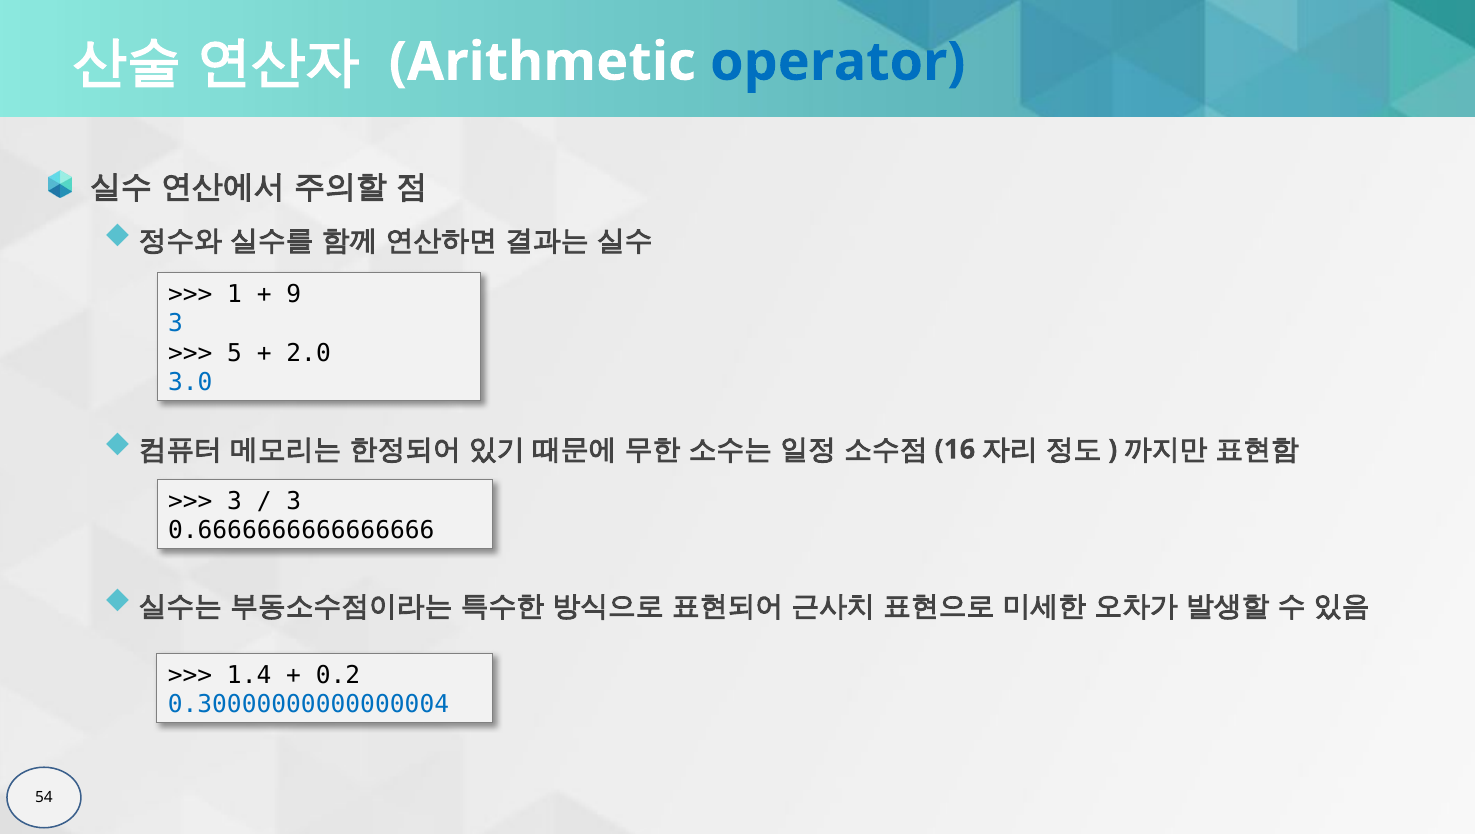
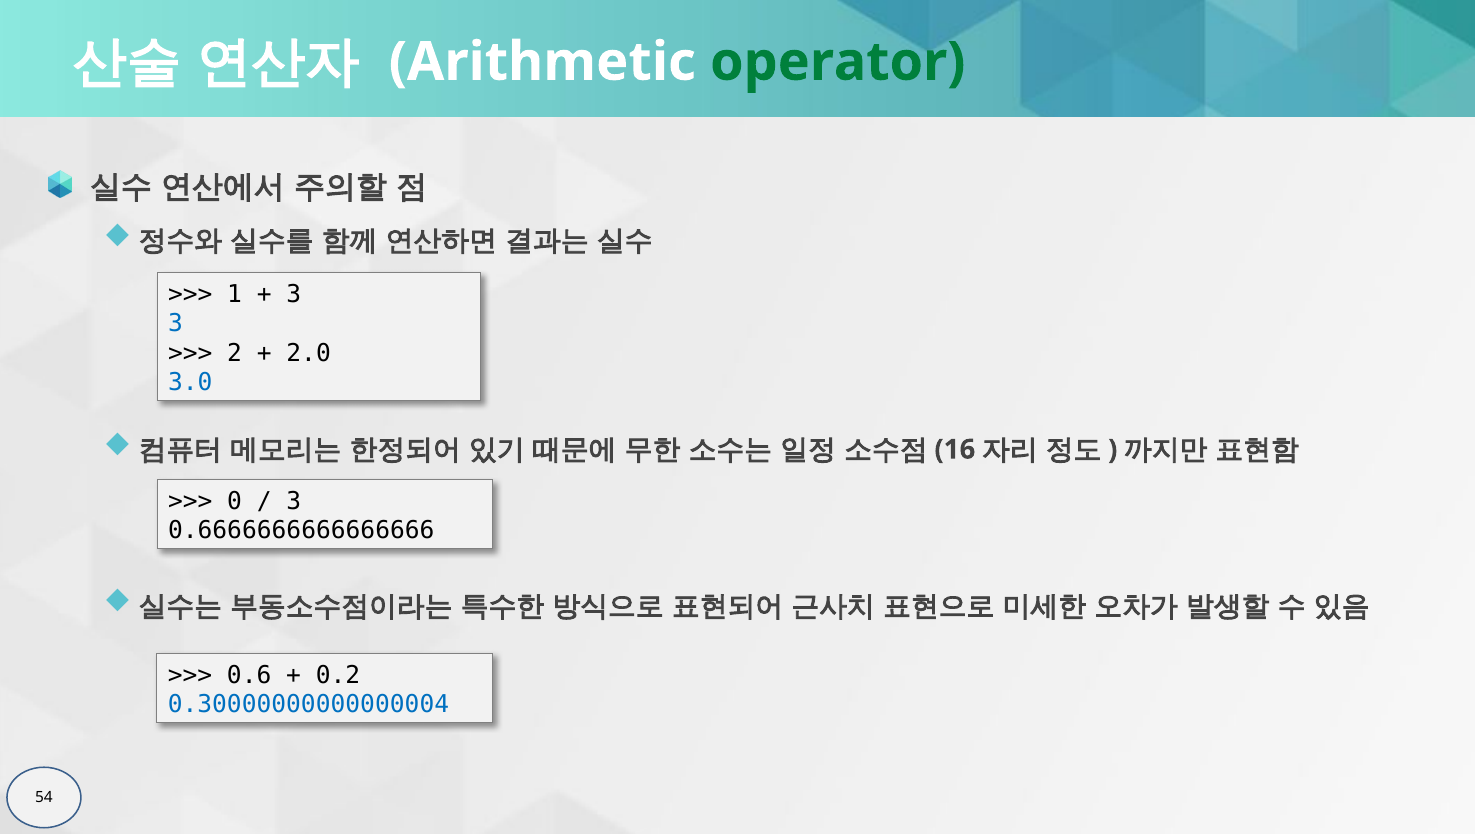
operator colour: blue -> green
9 at (294, 294): 9 -> 3
5: 5 -> 2
3 at (235, 501): 3 -> 0
1.4: 1.4 -> 0.6
